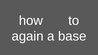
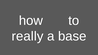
again: again -> really
